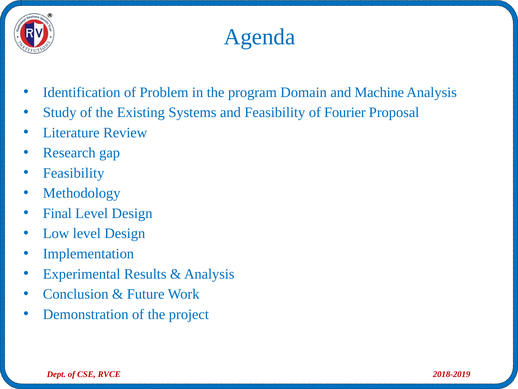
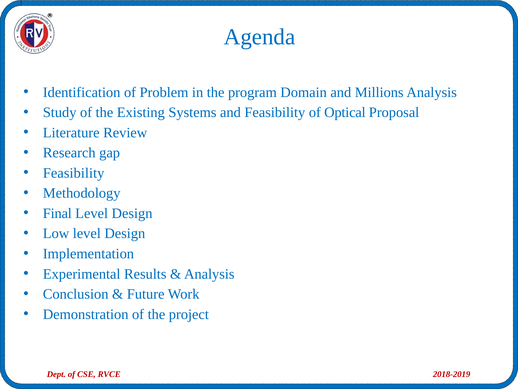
Machine: Machine -> Millions
Fourier: Fourier -> Optical
